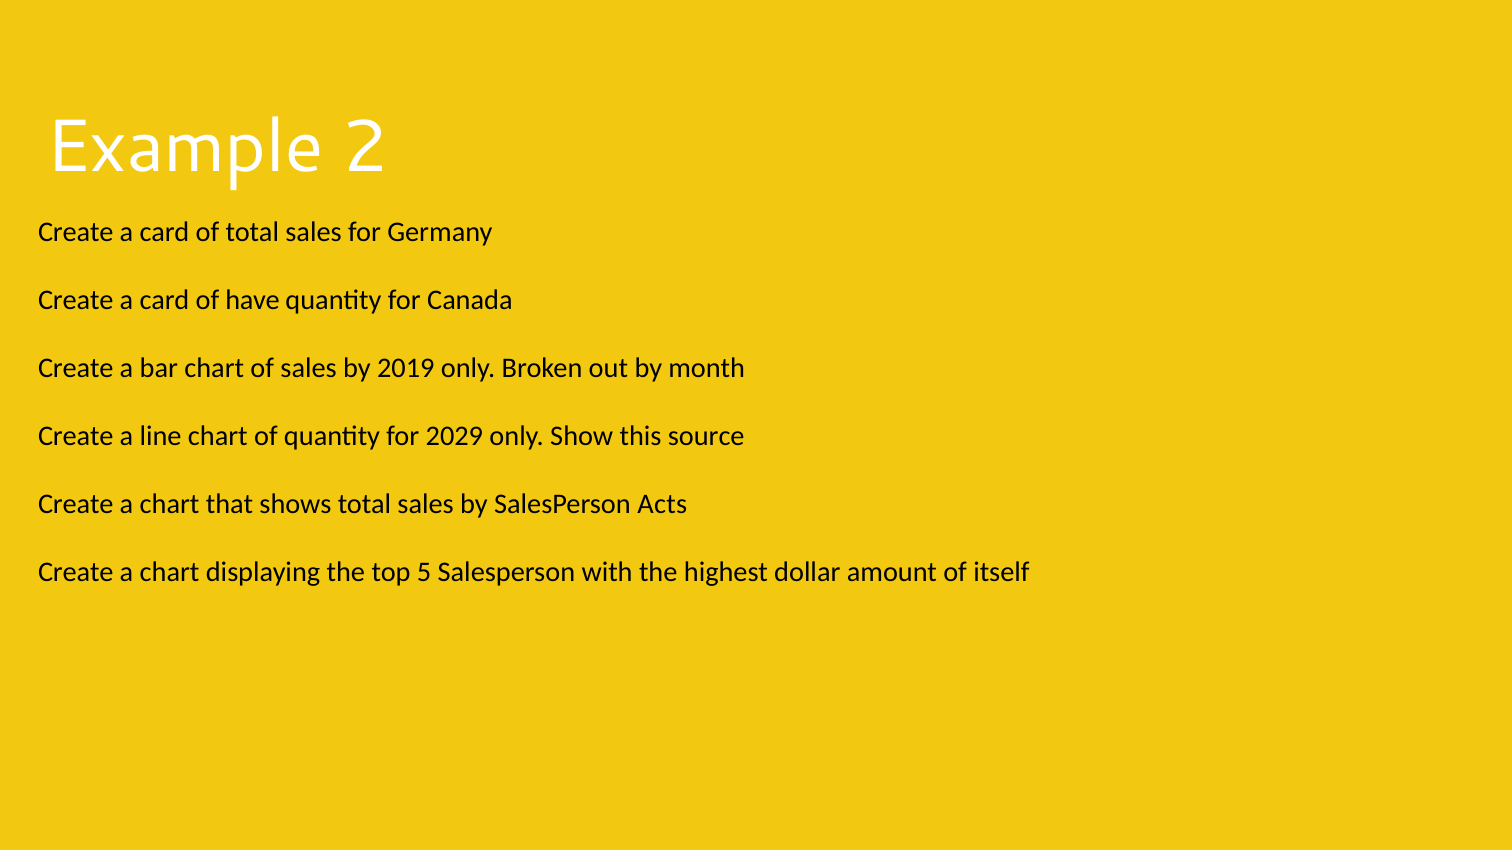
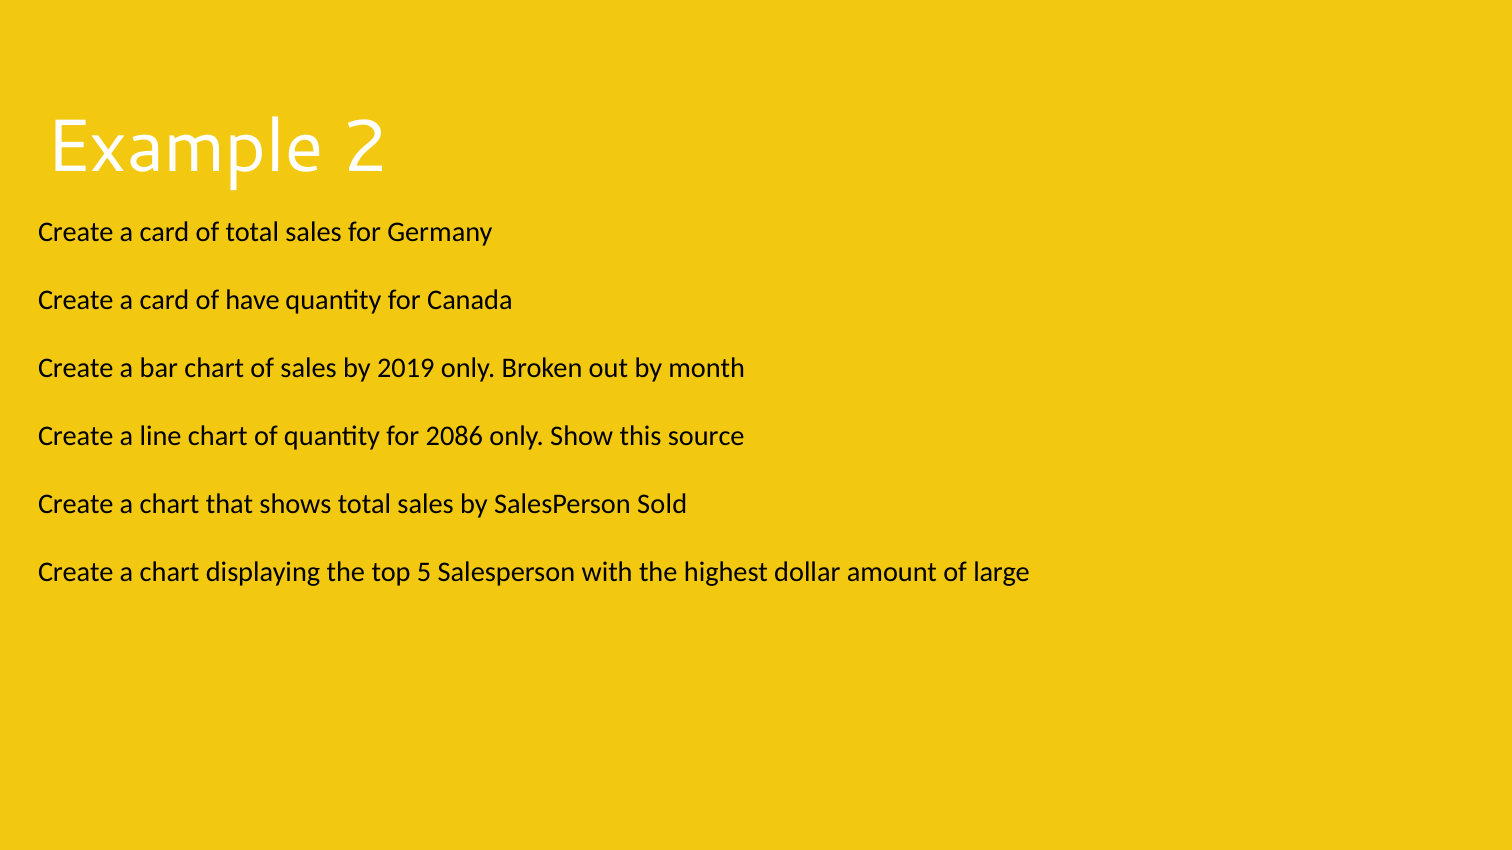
2029: 2029 -> 2086
Acts: Acts -> Sold
itself: itself -> large
